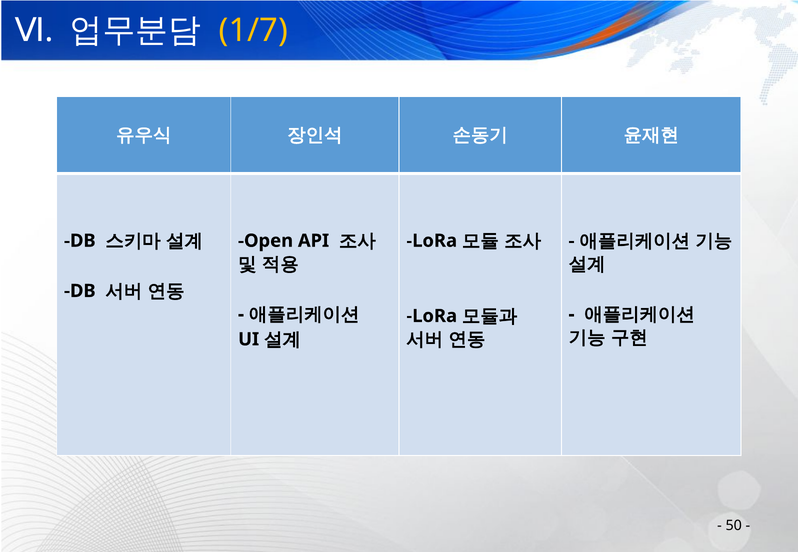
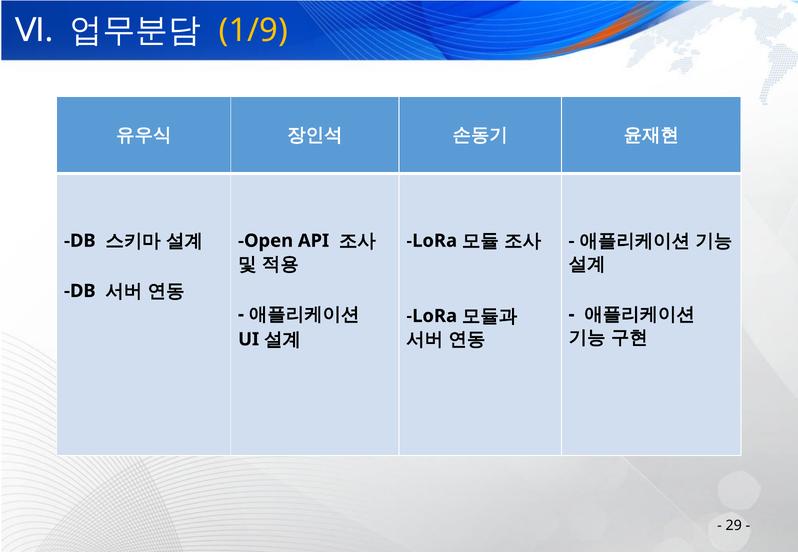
1/7: 1/7 -> 1/9
50: 50 -> 29
